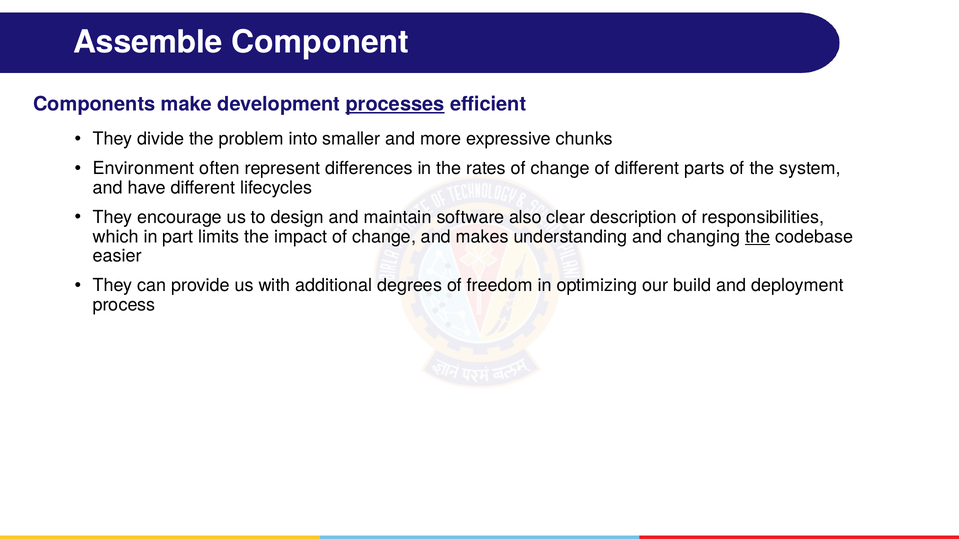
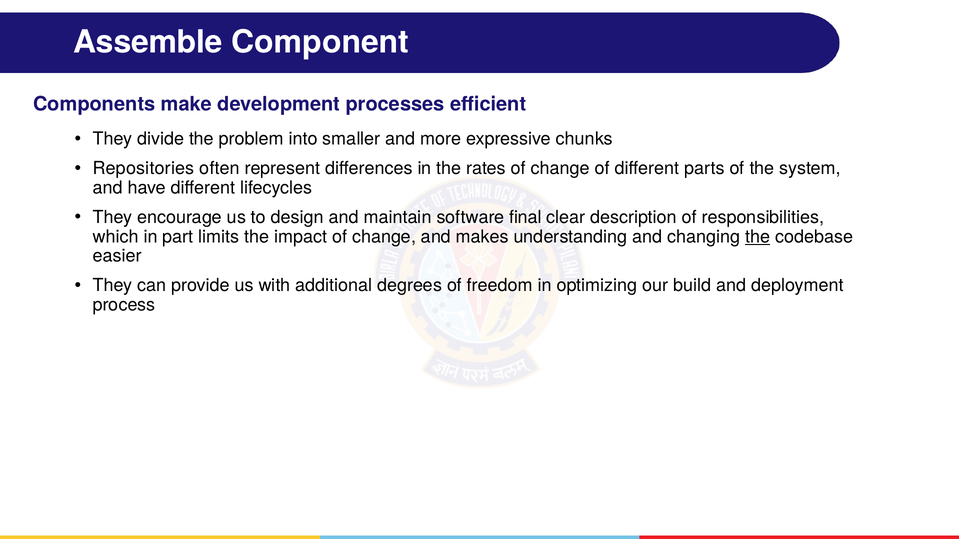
processes underline: present -> none
Environment: Environment -> Repositories
also: also -> ﬁnal
